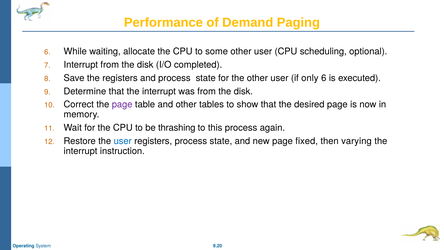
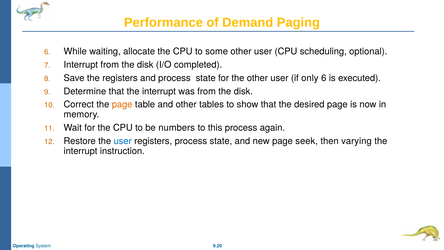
page at (122, 104) colour: purple -> orange
thrashing: thrashing -> numbers
fixed: fixed -> seek
